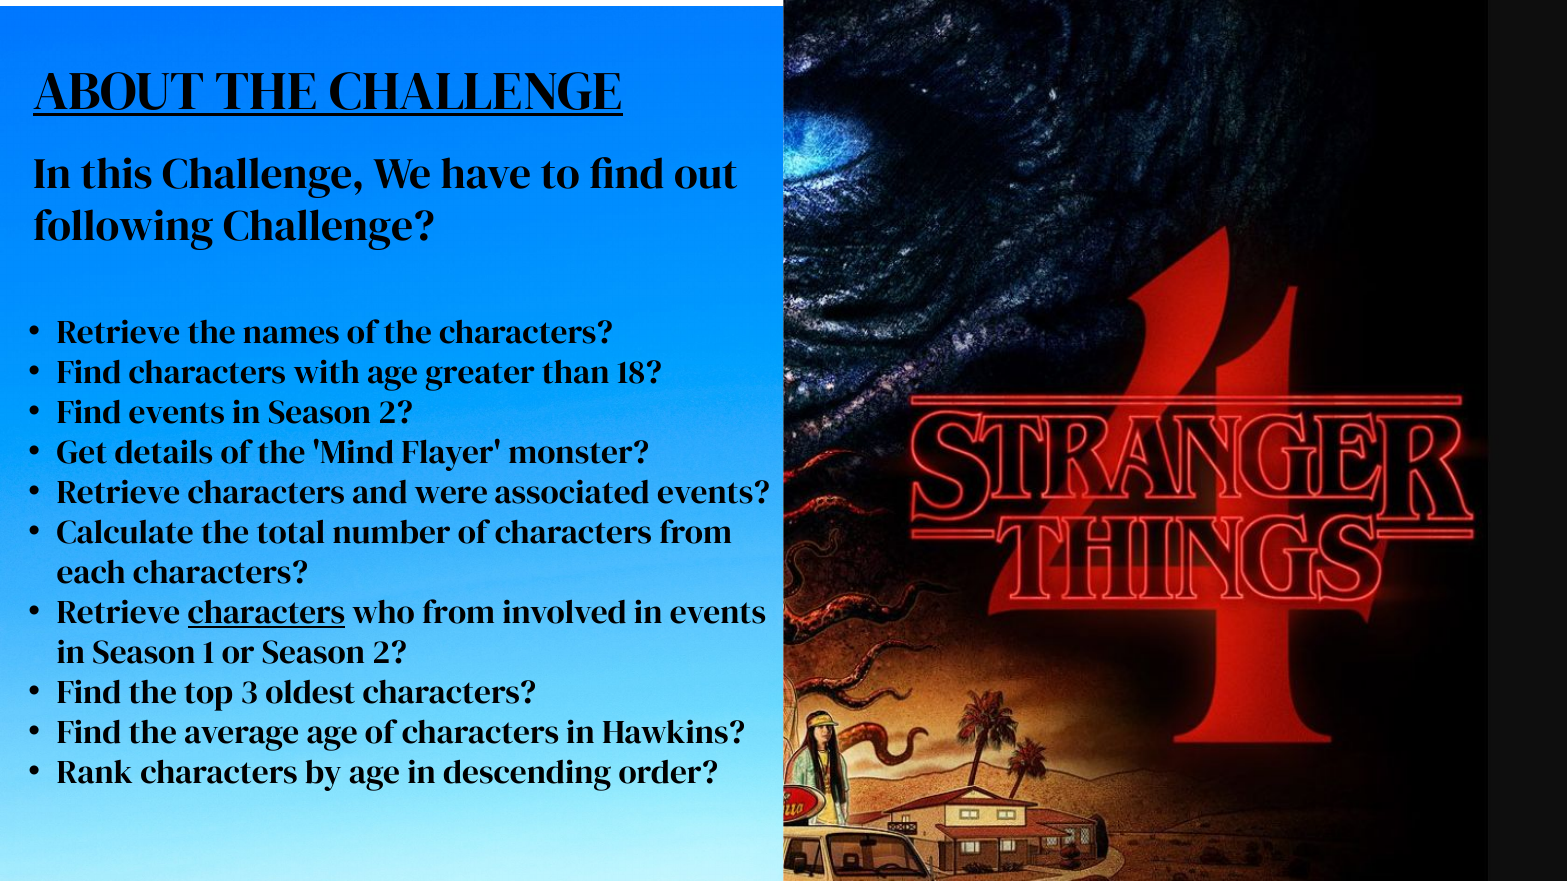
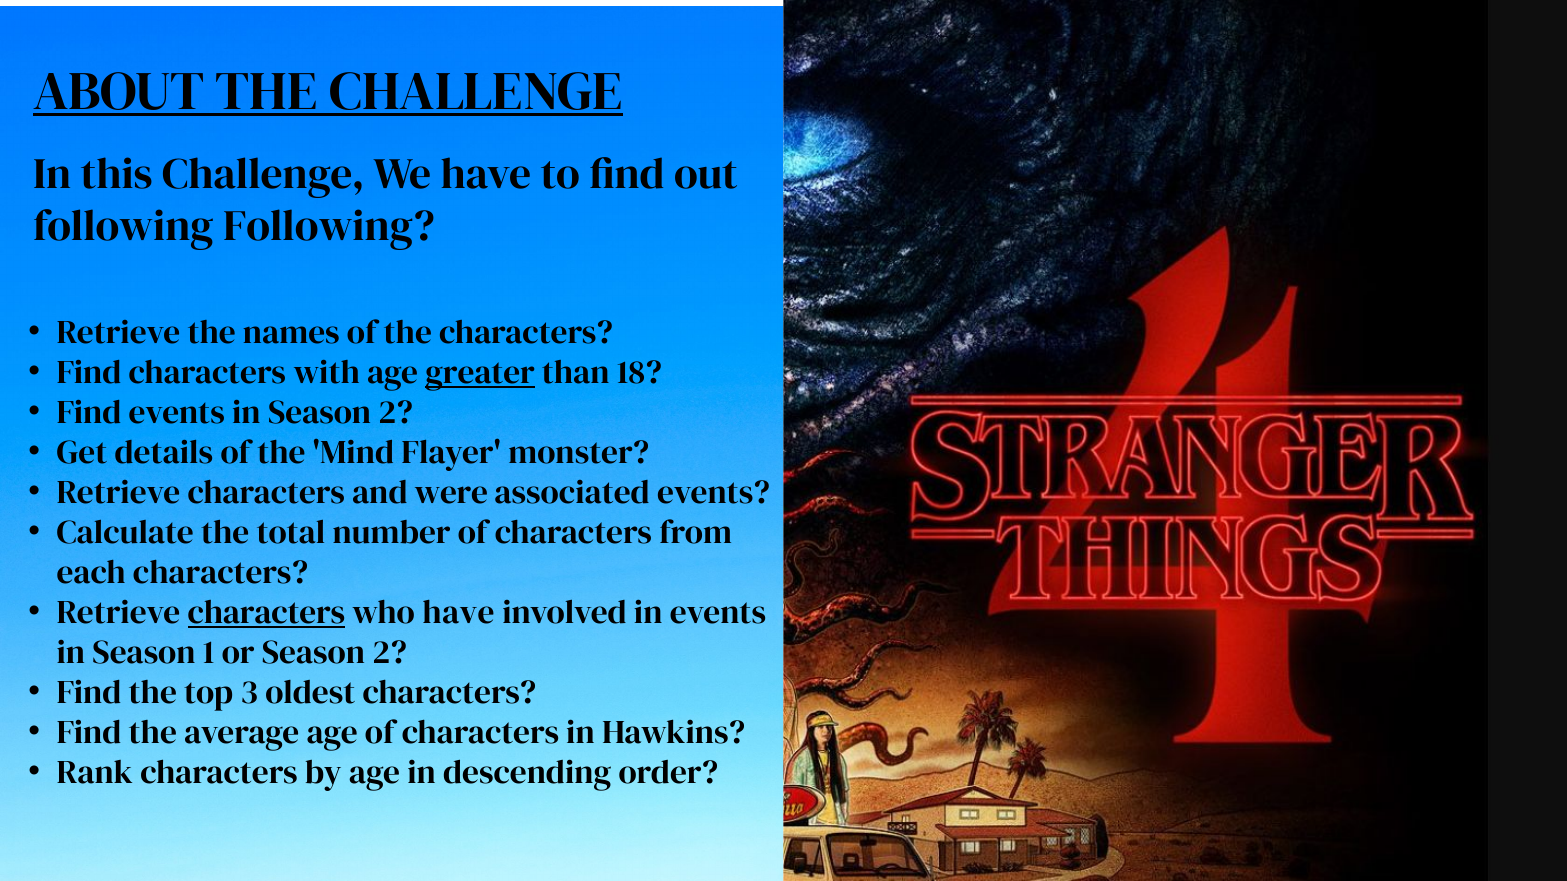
following Challenge: Challenge -> Following
greater underline: none -> present
who from: from -> have
